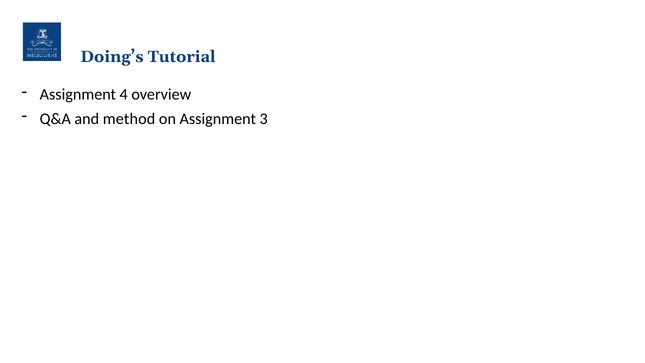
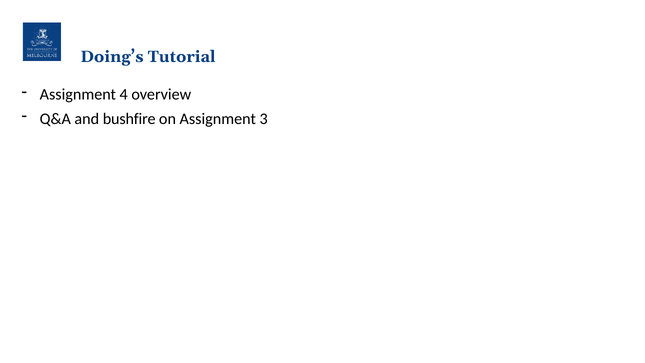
method: method -> bushfire
